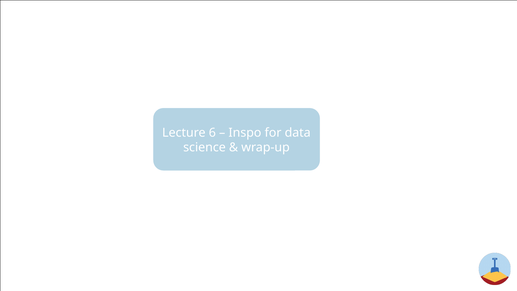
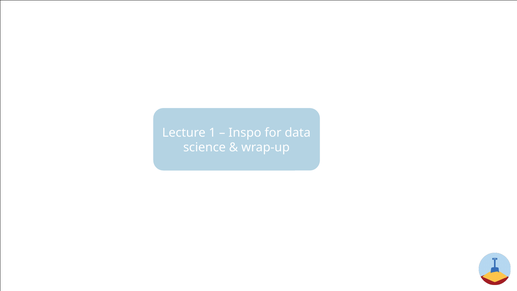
6: 6 -> 1
